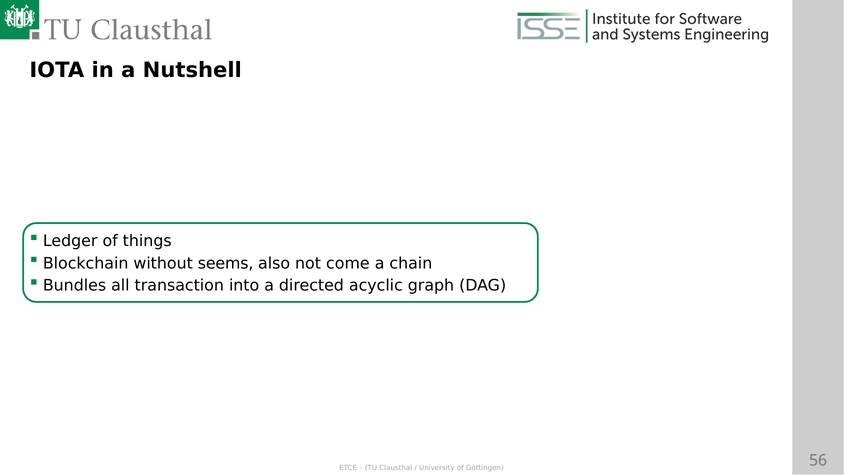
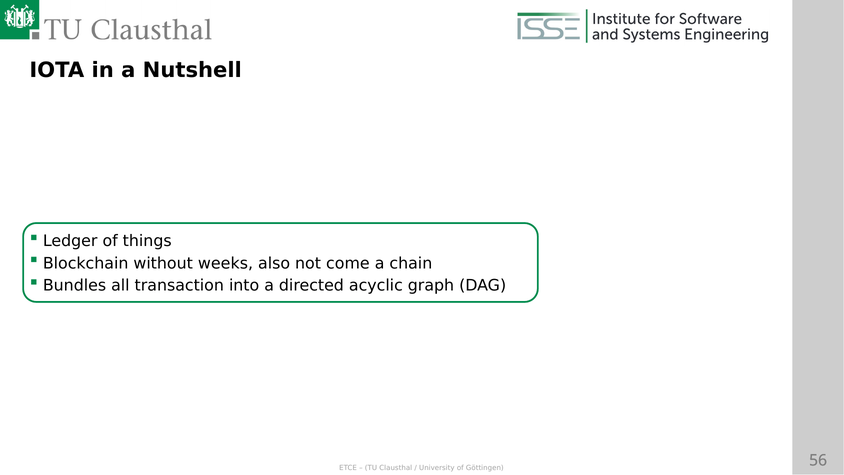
seems: seems -> weeks
